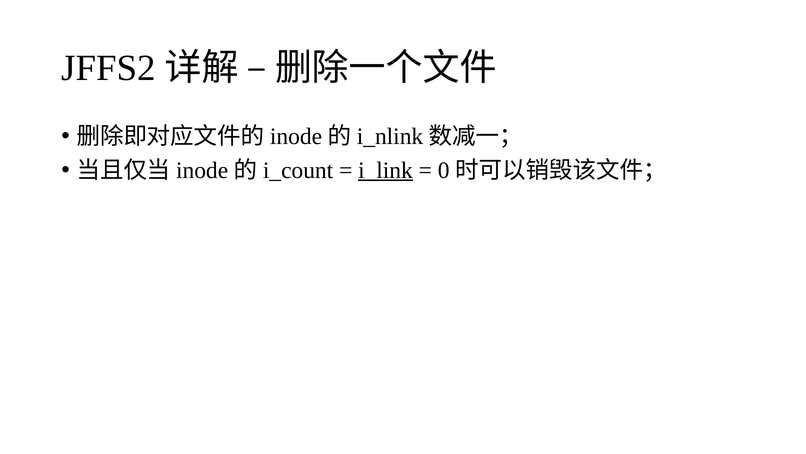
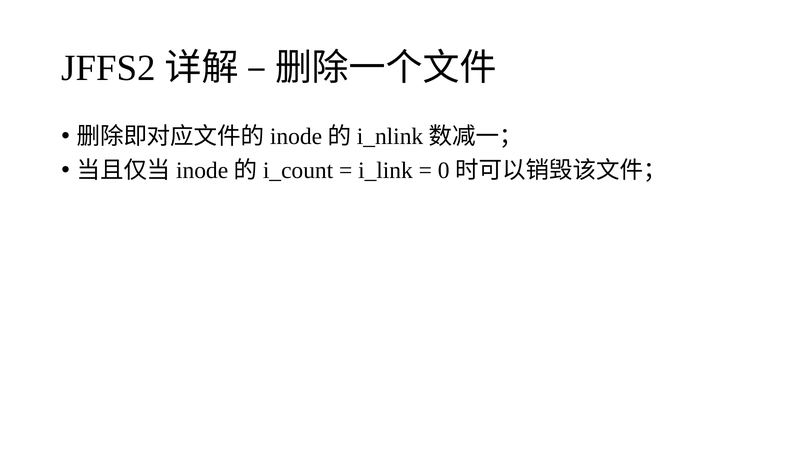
i_link underline: present -> none
